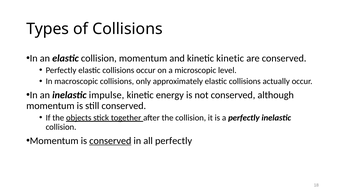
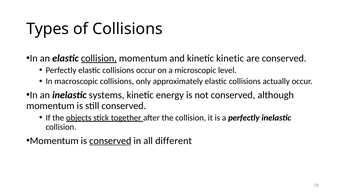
collision at (99, 58) underline: none -> present
impulse: impulse -> systems
all perfectly: perfectly -> different
